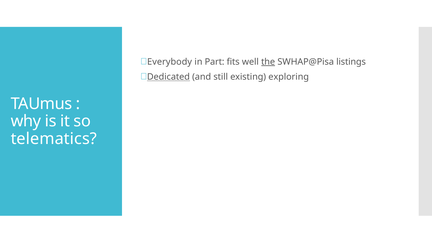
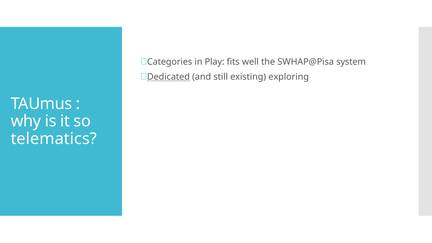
Everybody: Everybody -> Categories
Part: Part -> Play
the underline: present -> none
listings: listings -> system
